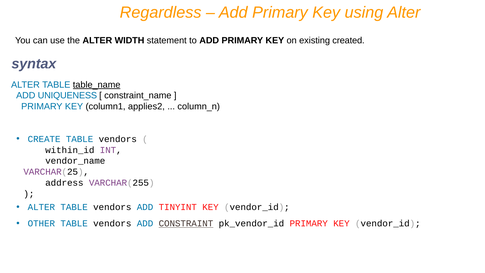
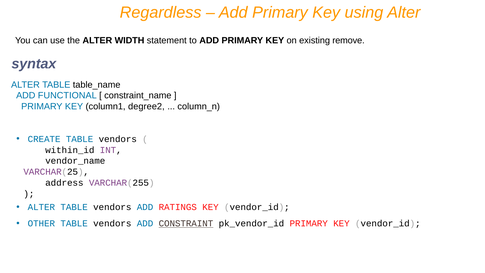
created: created -> remove
table_name underline: present -> none
UNIQUENESS: UNIQUENESS -> FUNCTIONAL
applies2: applies2 -> degree2
TINYINT: TINYINT -> RATINGS
